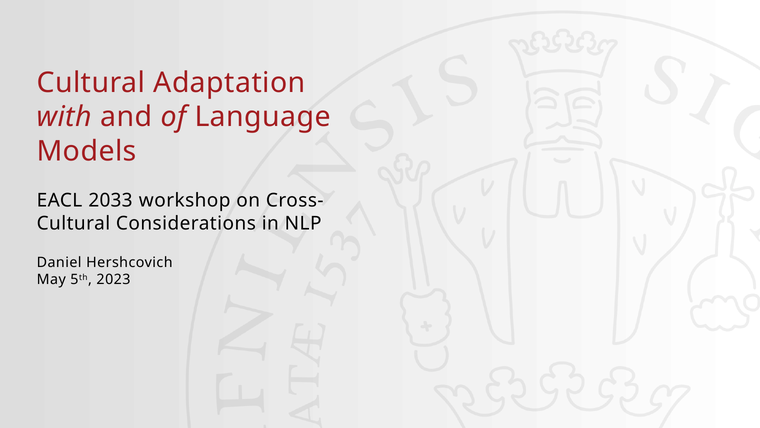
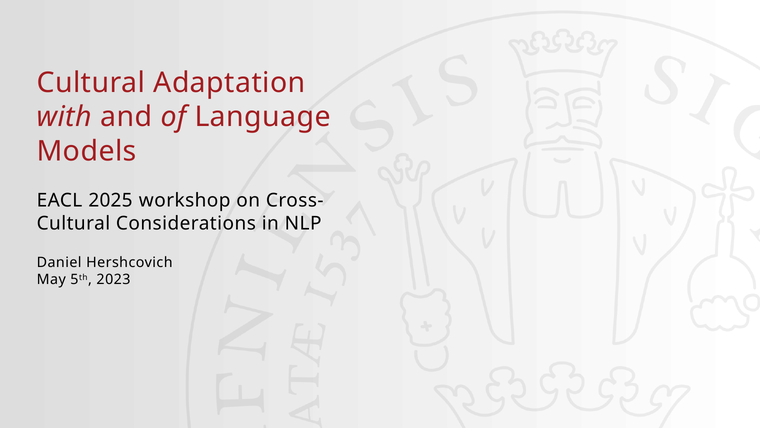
2033: 2033 -> 2025
